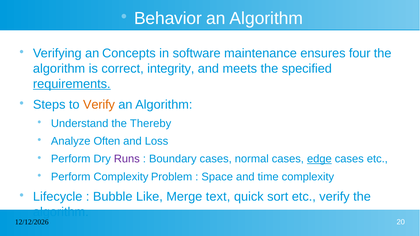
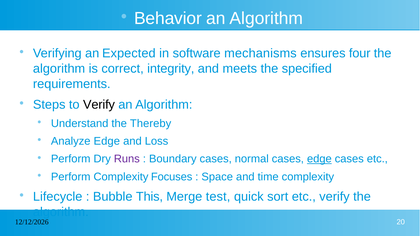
Concepts: Concepts -> Expected
maintenance: maintenance -> mechanisms
requirements underline: present -> none
Verify at (99, 105) colour: orange -> black
Analyze Often: Often -> Edge
Problem: Problem -> Focuses
Like: Like -> This
text: text -> test
